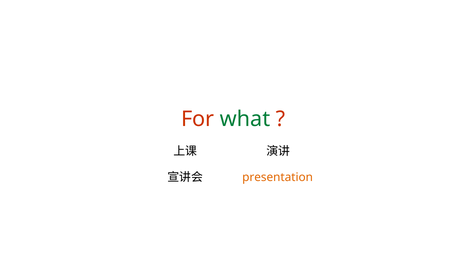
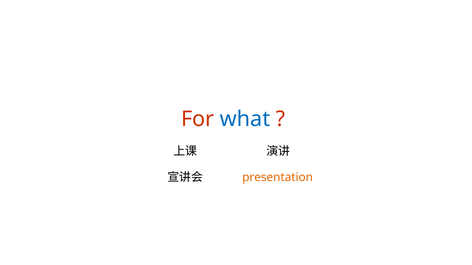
what colour: green -> blue
